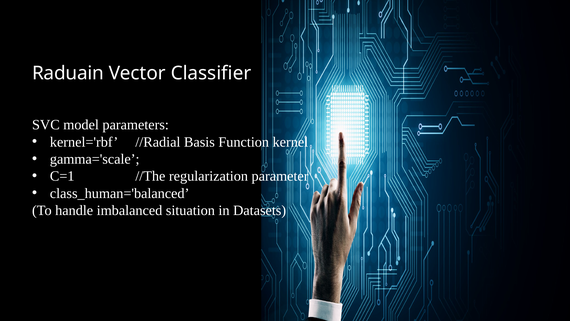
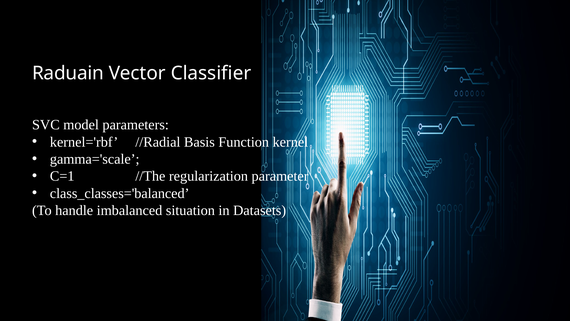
class_human='balanced: class_human='balanced -> class_classes='balanced
